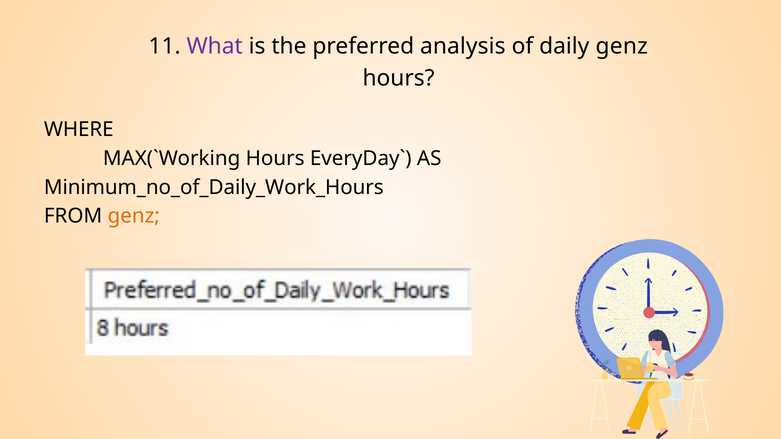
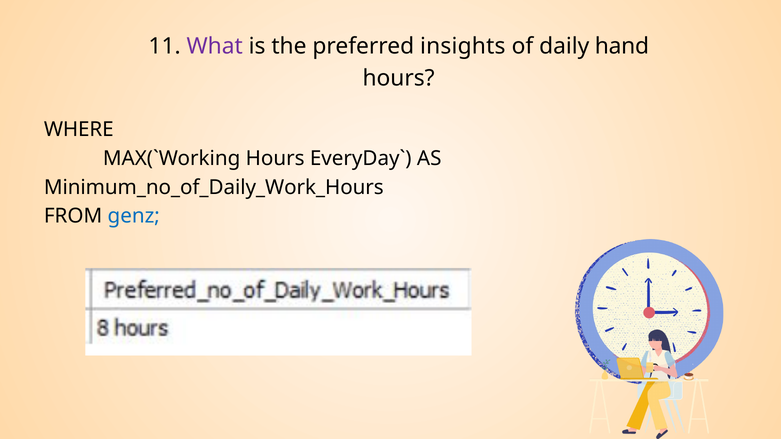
analysis: analysis -> insights
daily genz: genz -> hand
genz at (134, 216) colour: orange -> blue
